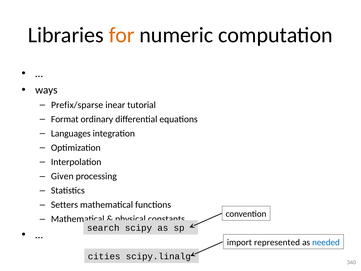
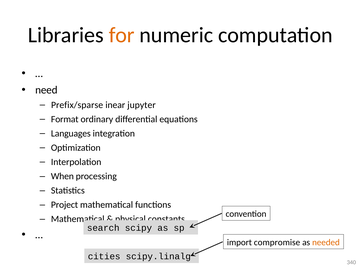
ways: ways -> need
tutorial: tutorial -> jupyter
Given: Given -> When
Setters: Setters -> Project
represented: represented -> compromise
needed colour: blue -> orange
